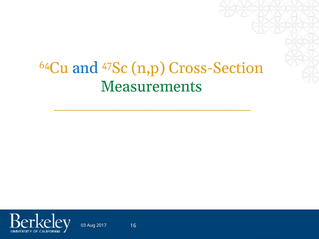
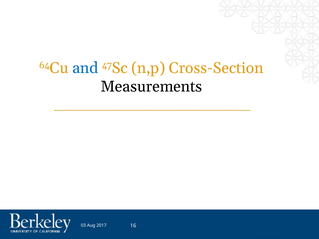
Measurements colour: green -> black
